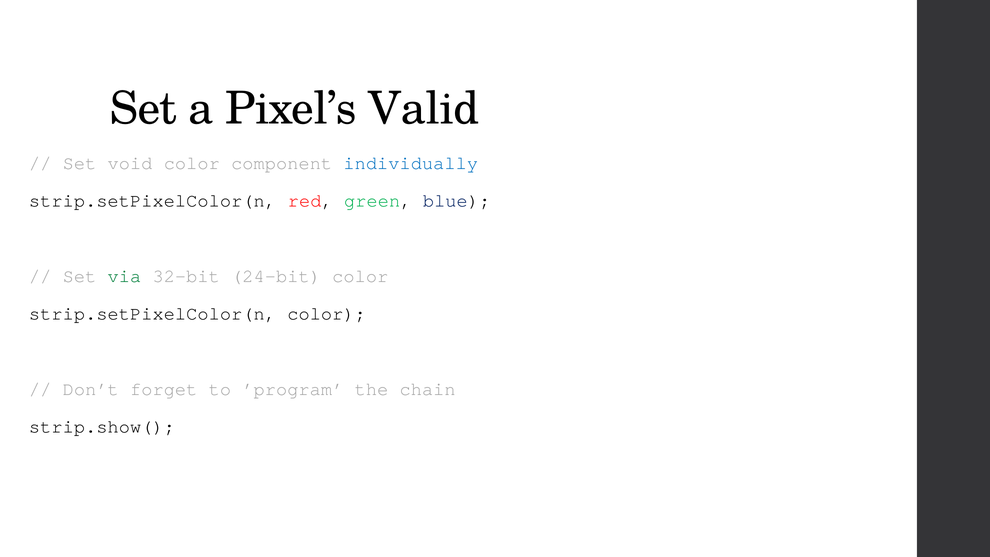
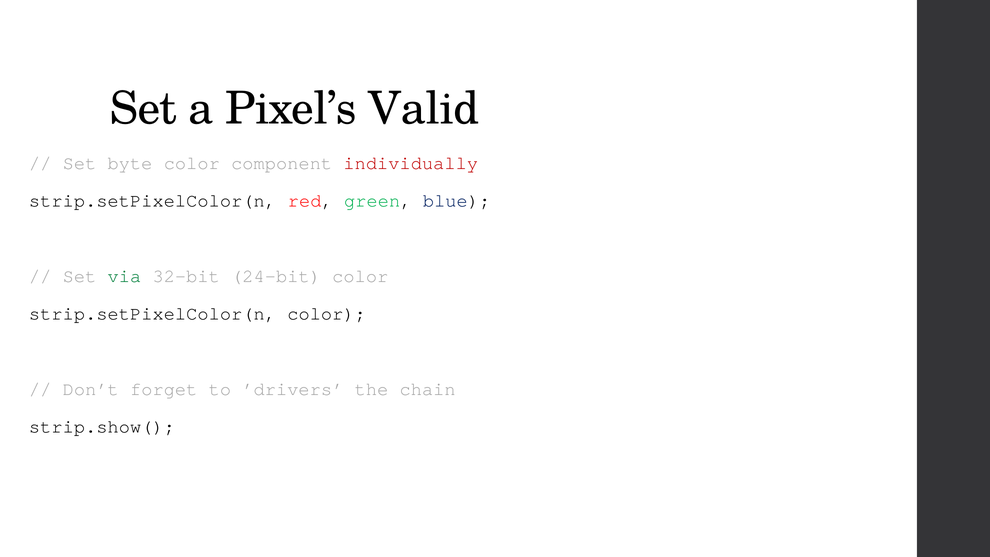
void: void -> byte
individually colour: blue -> red
’program: ’program -> ’drivers
